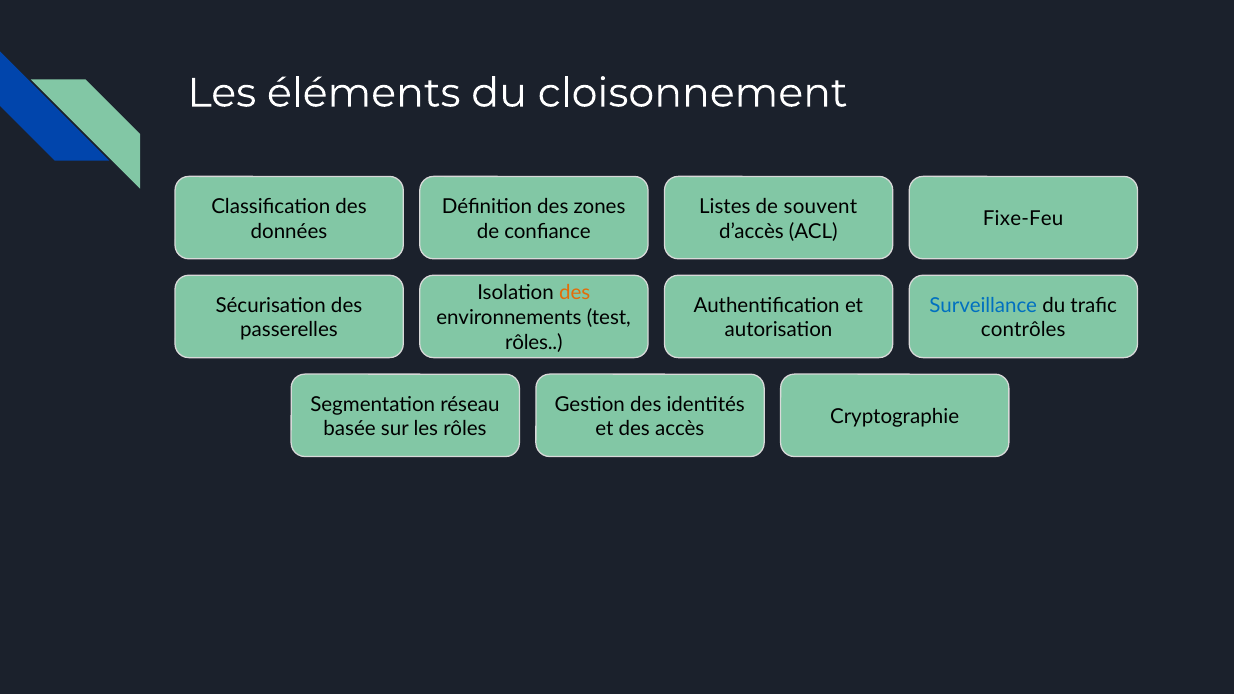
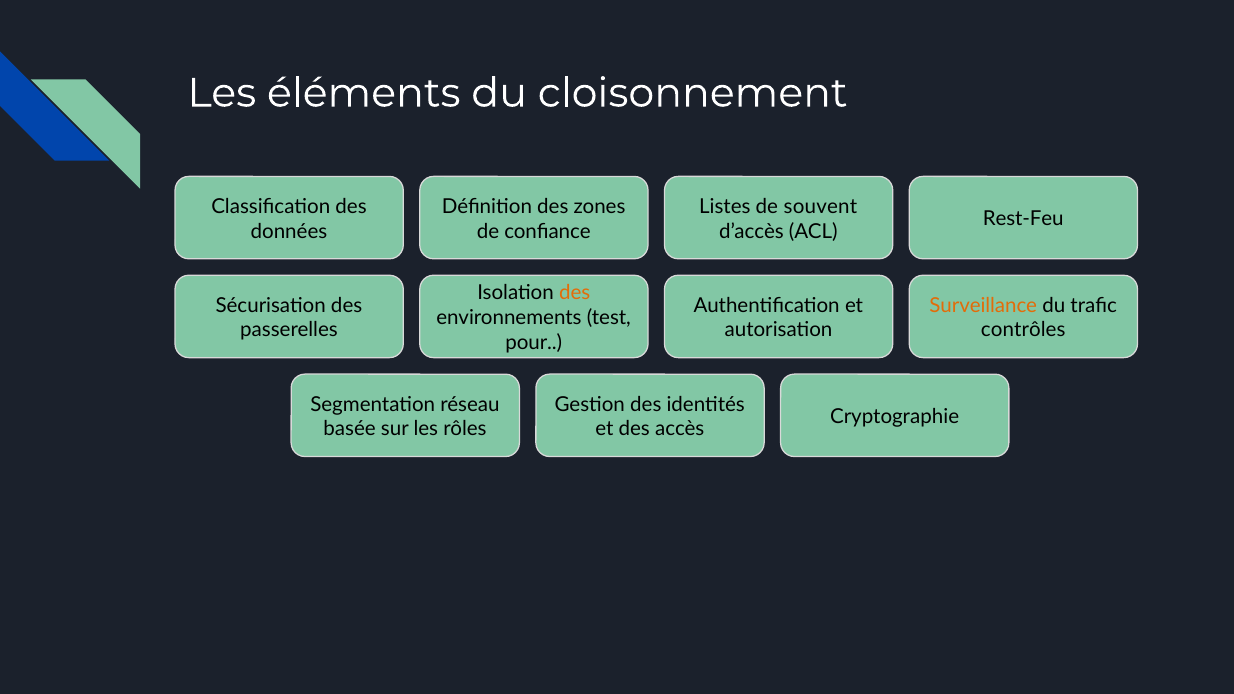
Fixe-Feu: Fixe-Feu -> Rest-Feu
Surveillance colour: blue -> orange
rôles at (534, 343): rôles -> pour
